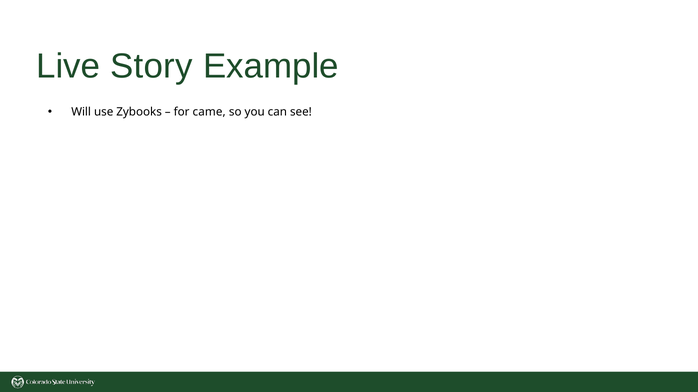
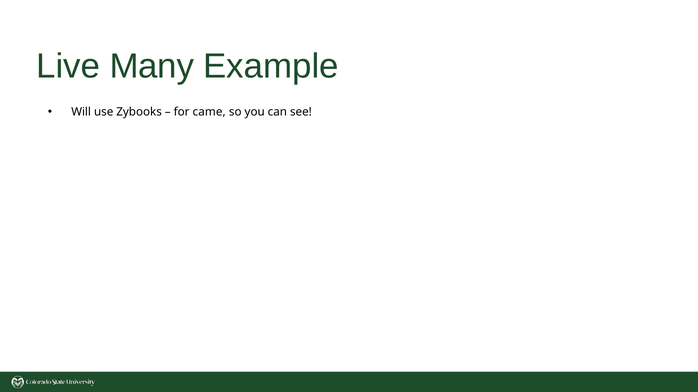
Story: Story -> Many
